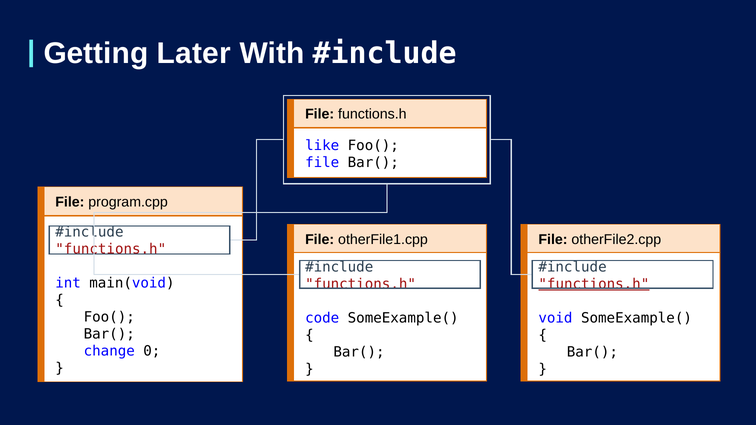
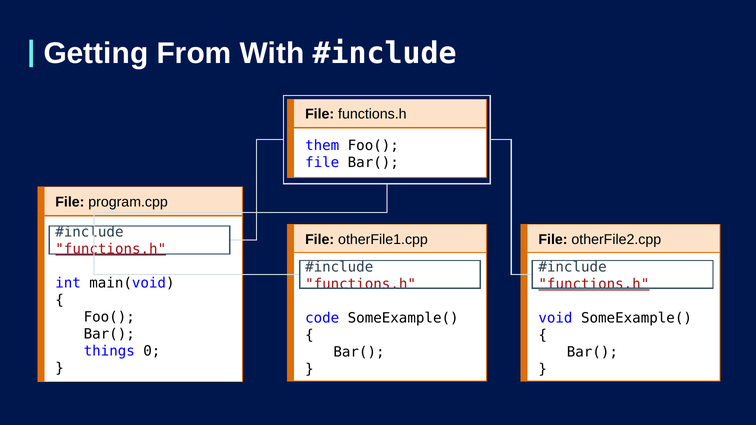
Later: Later -> From
like: like -> them
functions.h at (111, 249) underline: none -> present
change: change -> things
